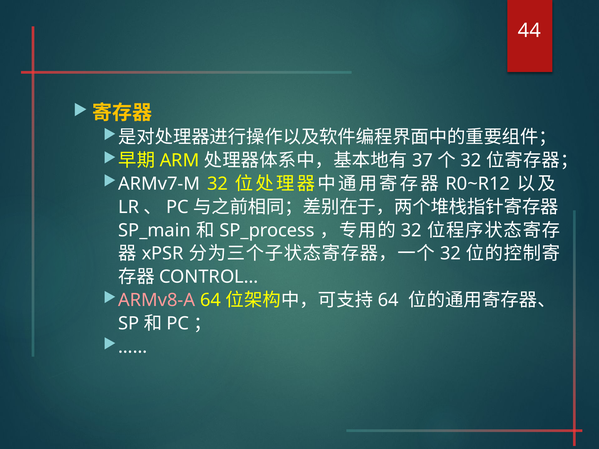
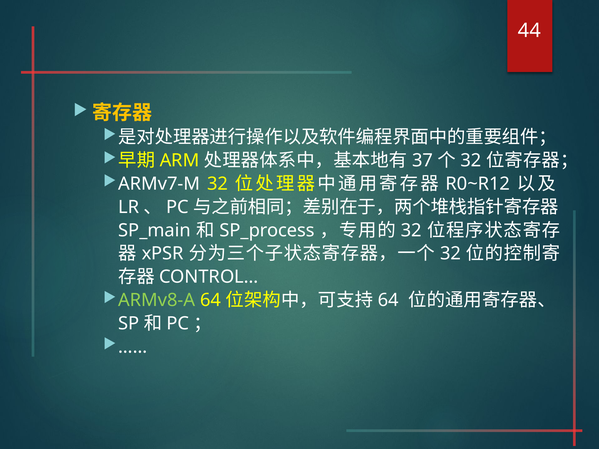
ARMv8-A colour: pink -> light green
